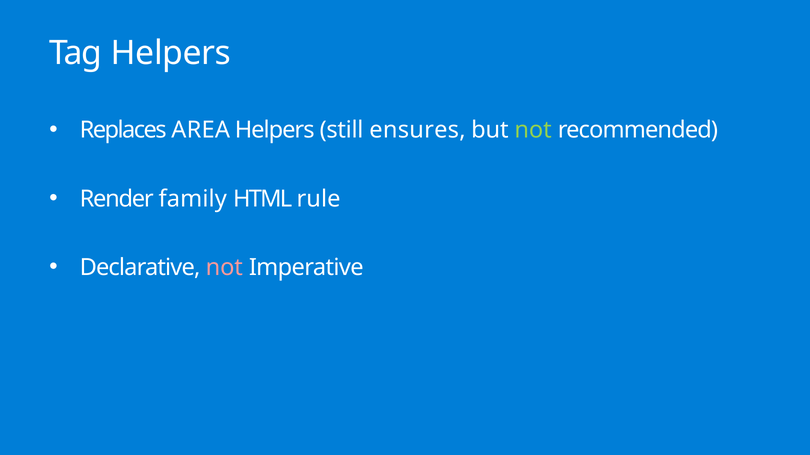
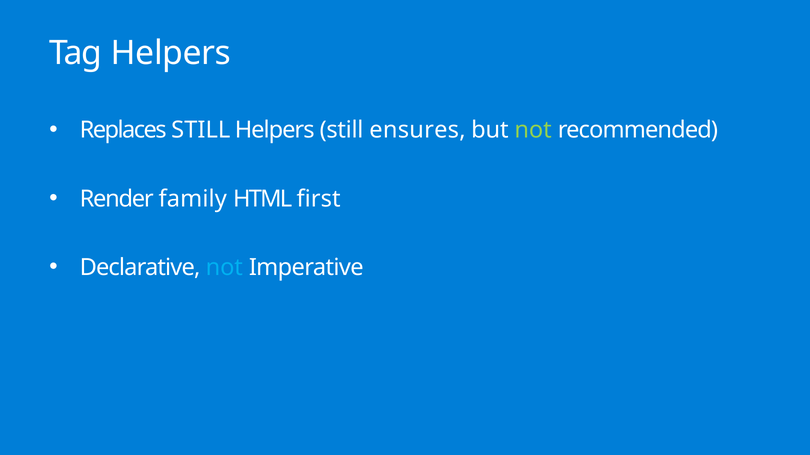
Replaces AREA: AREA -> STILL
rule: rule -> first
not at (224, 268) colour: pink -> light blue
